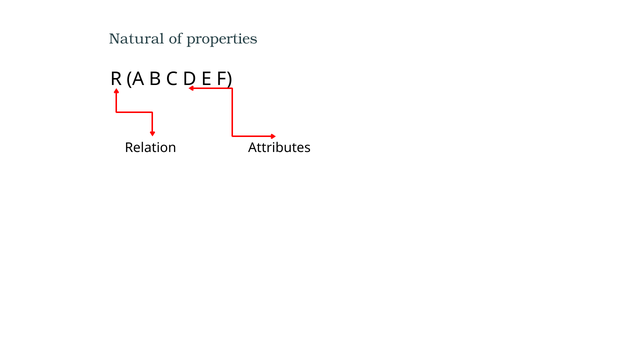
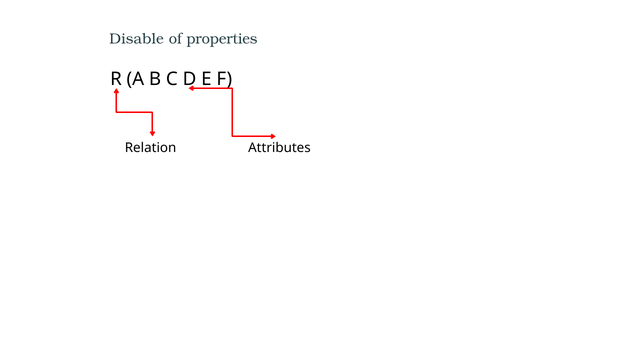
Natural: Natural -> Disable
